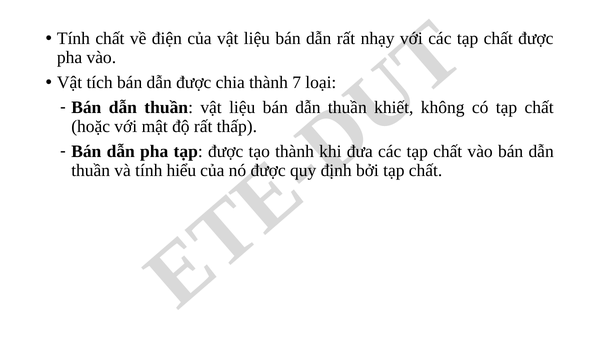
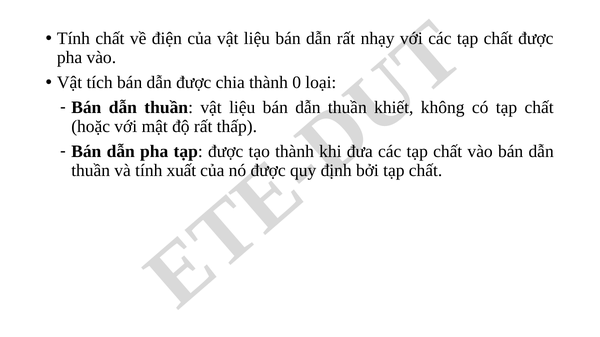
7: 7 -> 0
hiểu: hiểu -> xuất
